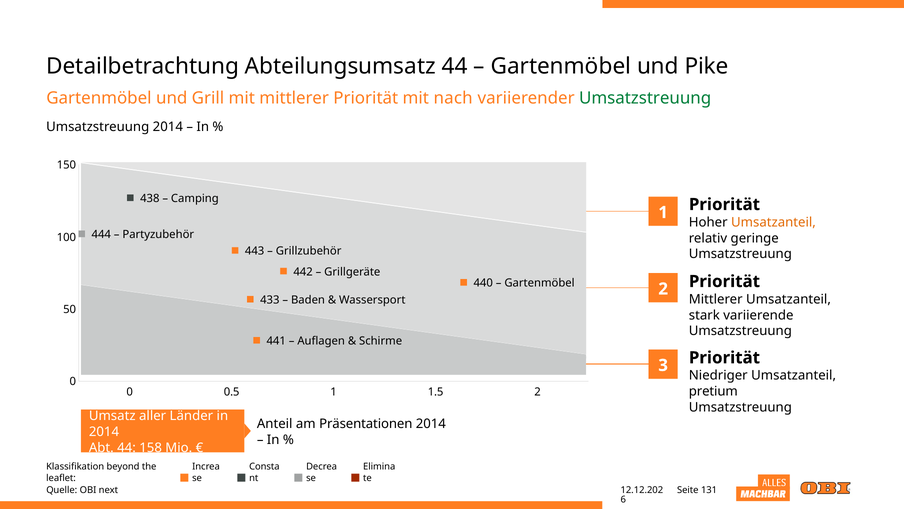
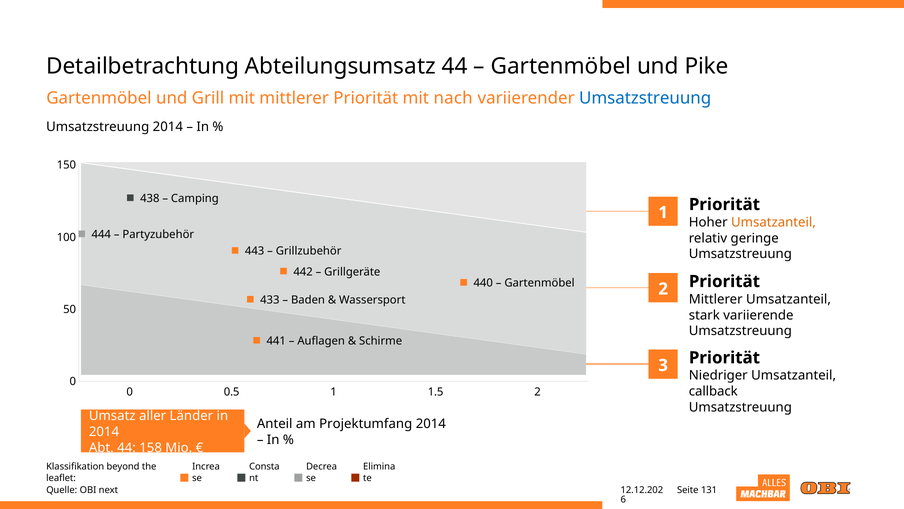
Umsatzstreuung at (645, 98) colour: green -> blue
pretium: pretium -> callback
Präsentationen: Präsentationen -> Projektumfang
